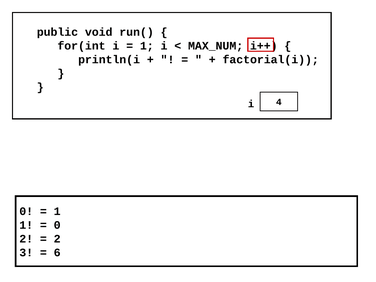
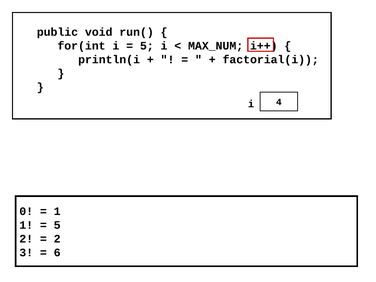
1 at (147, 46): 1 -> 5
0 at (57, 225): 0 -> 5
